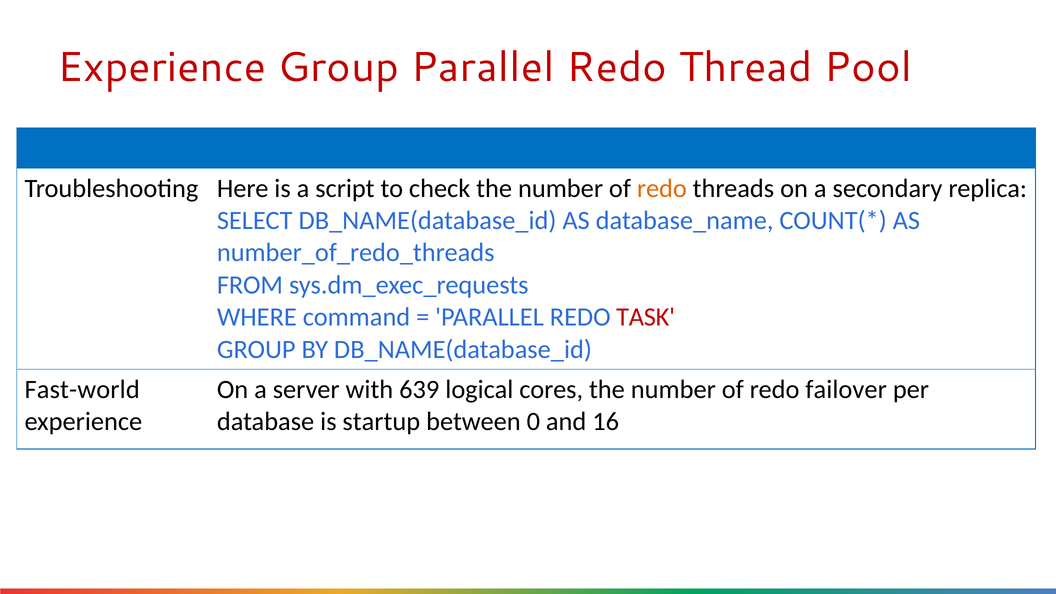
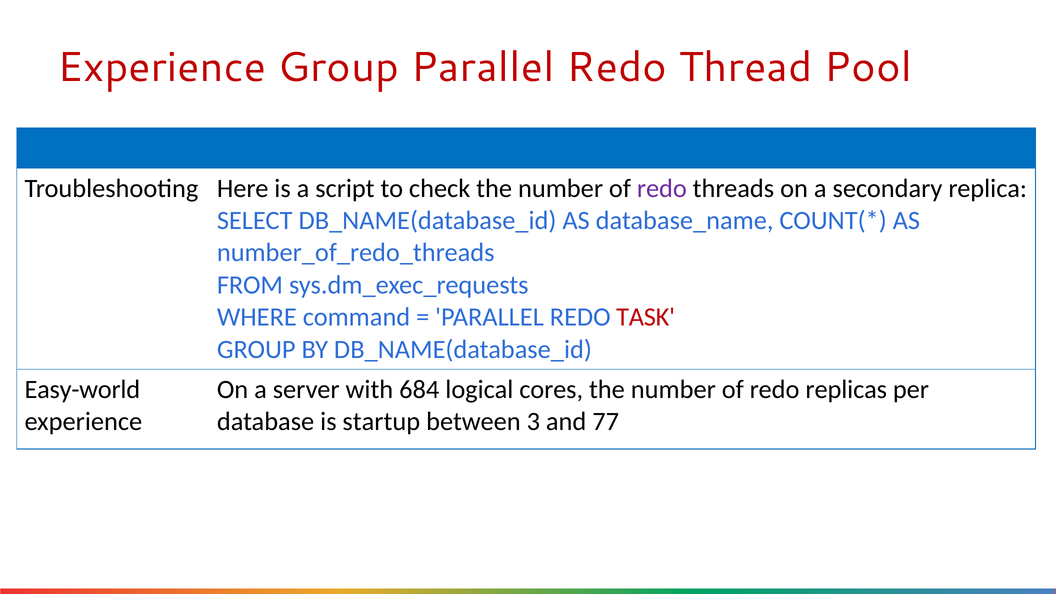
redo at (662, 188) colour: orange -> purple
Fast-world: Fast-world -> Easy-world
639: 639 -> 684
failover: failover -> replicas
0: 0 -> 3
16: 16 -> 77
